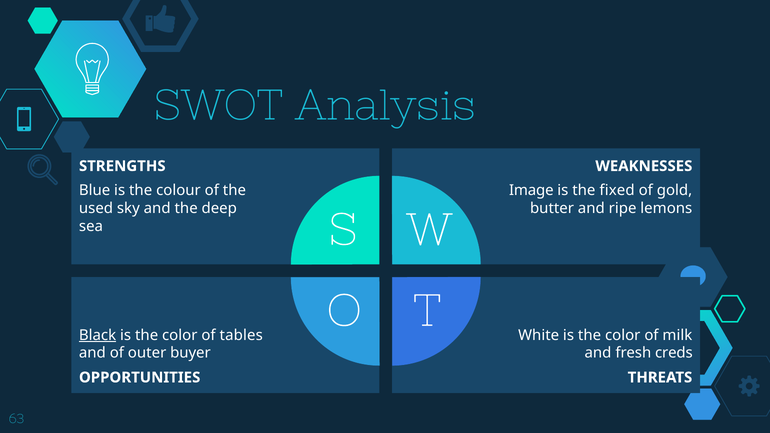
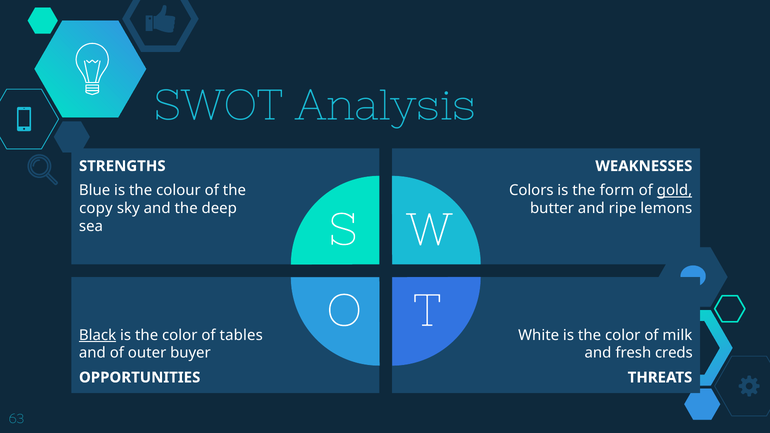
Image: Image -> Colors
fixed: fixed -> form
gold underline: none -> present
used: used -> copy
